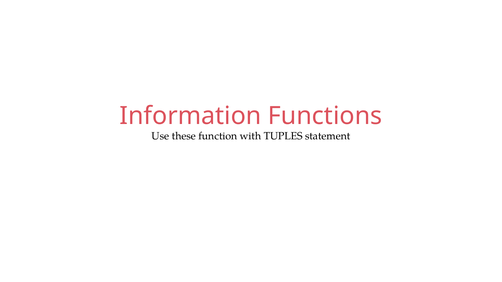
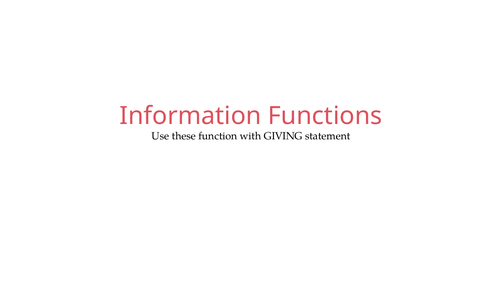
TUPLES: TUPLES -> GIVING
